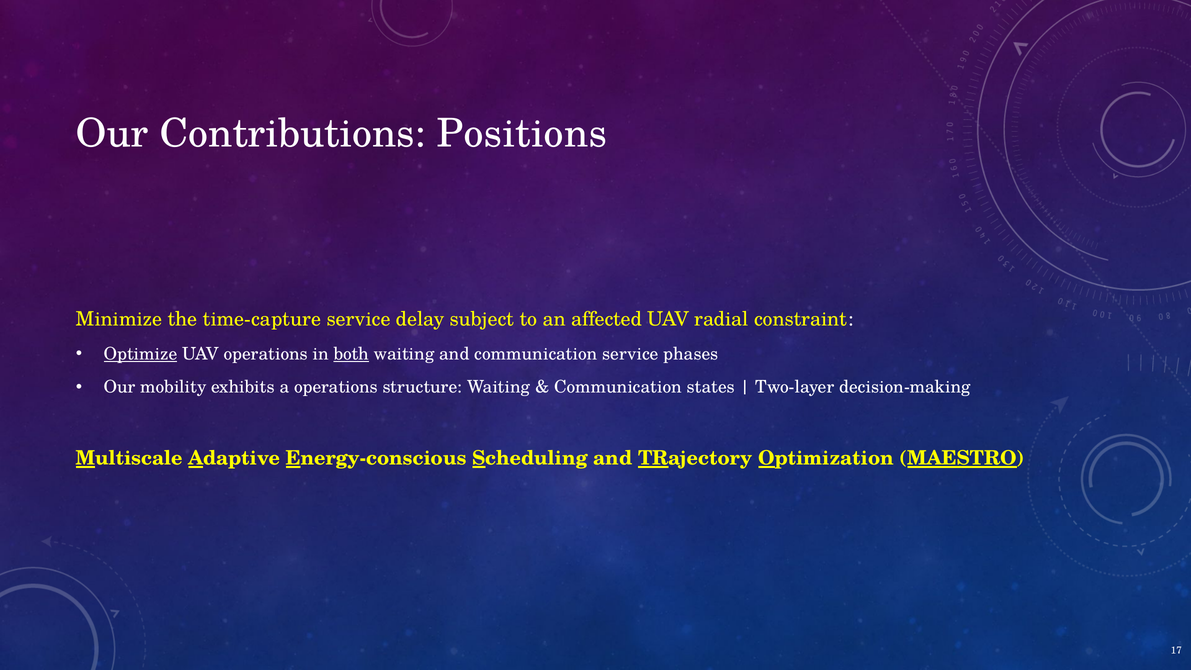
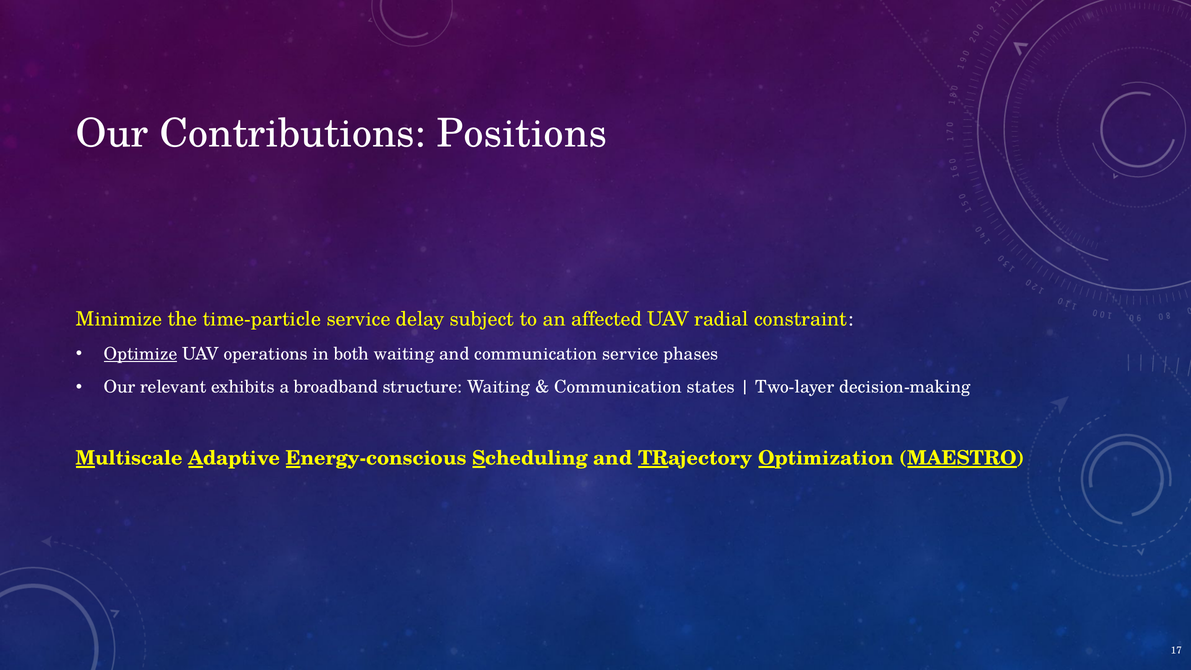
time-capture: time-capture -> time-particle
both underline: present -> none
mobility: mobility -> relevant
a operations: operations -> broadband
